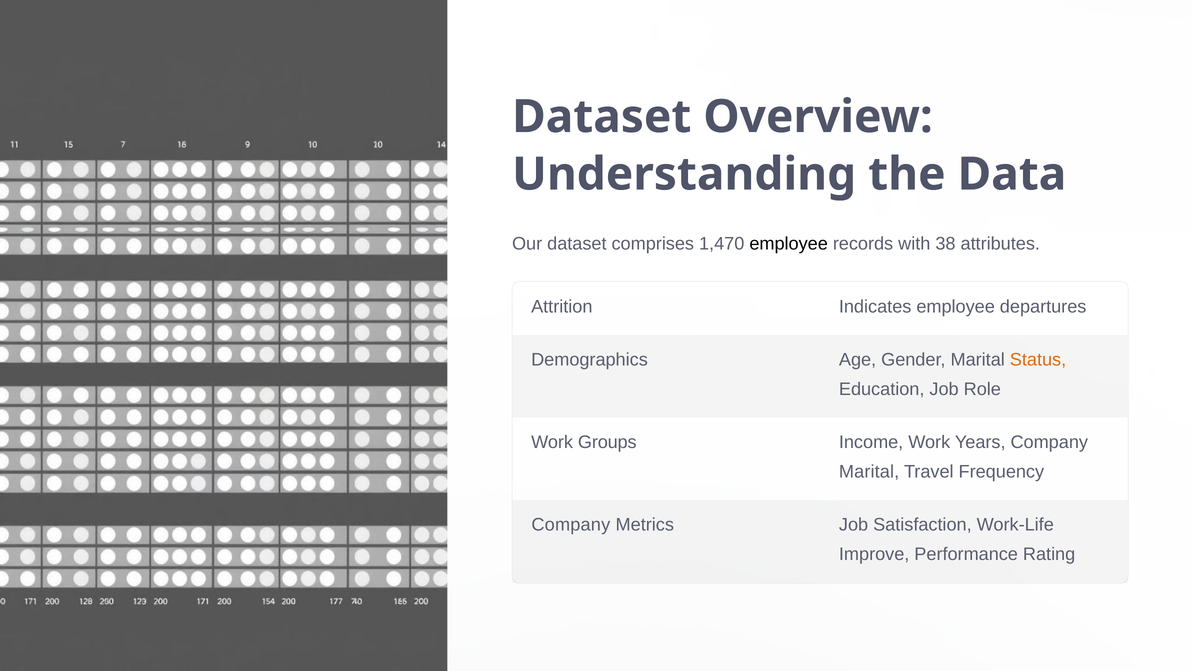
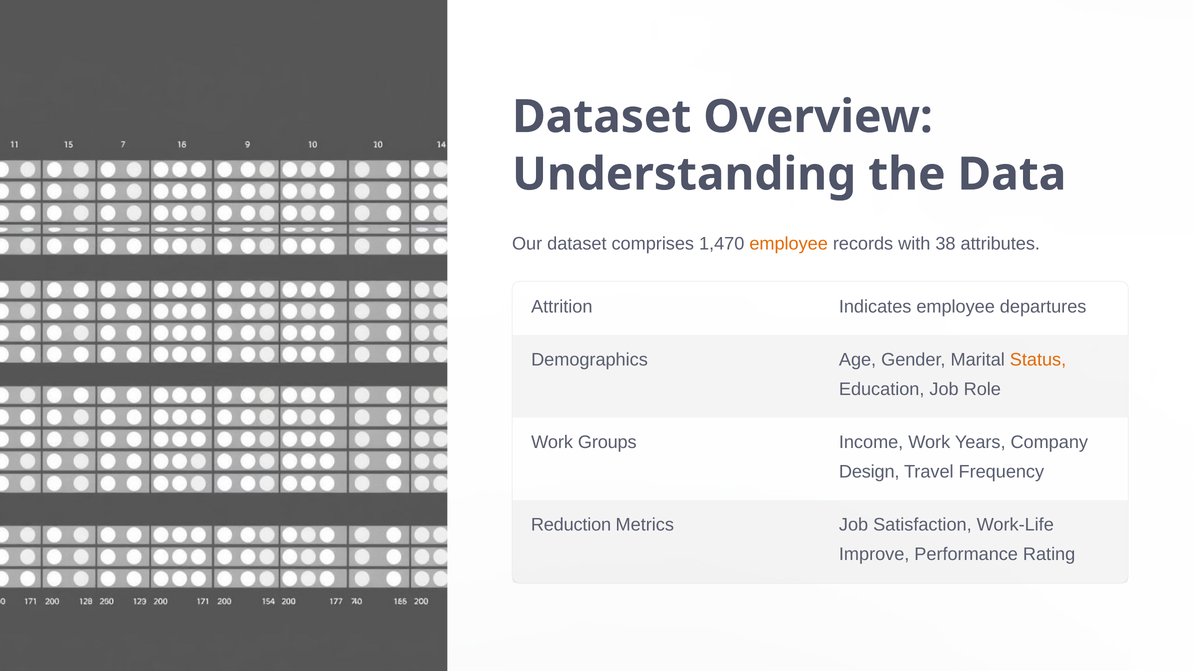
employee at (789, 244) colour: black -> orange
Marital at (869, 472): Marital -> Design
Company at (571, 525): Company -> Reduction
